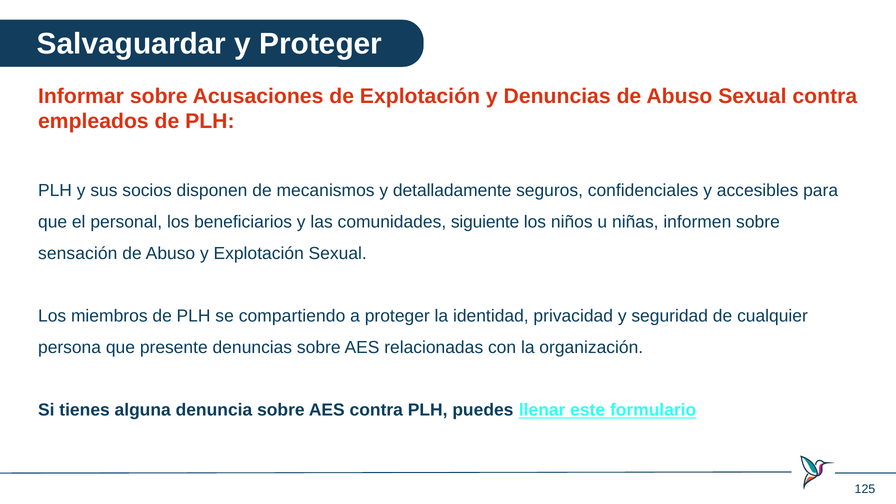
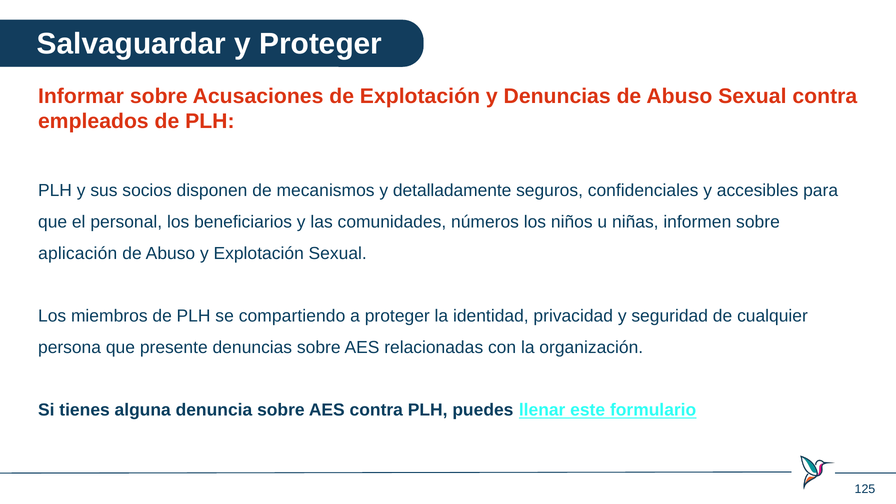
siguiente: siguiente -> números
sensación: sensación -> aplicación
